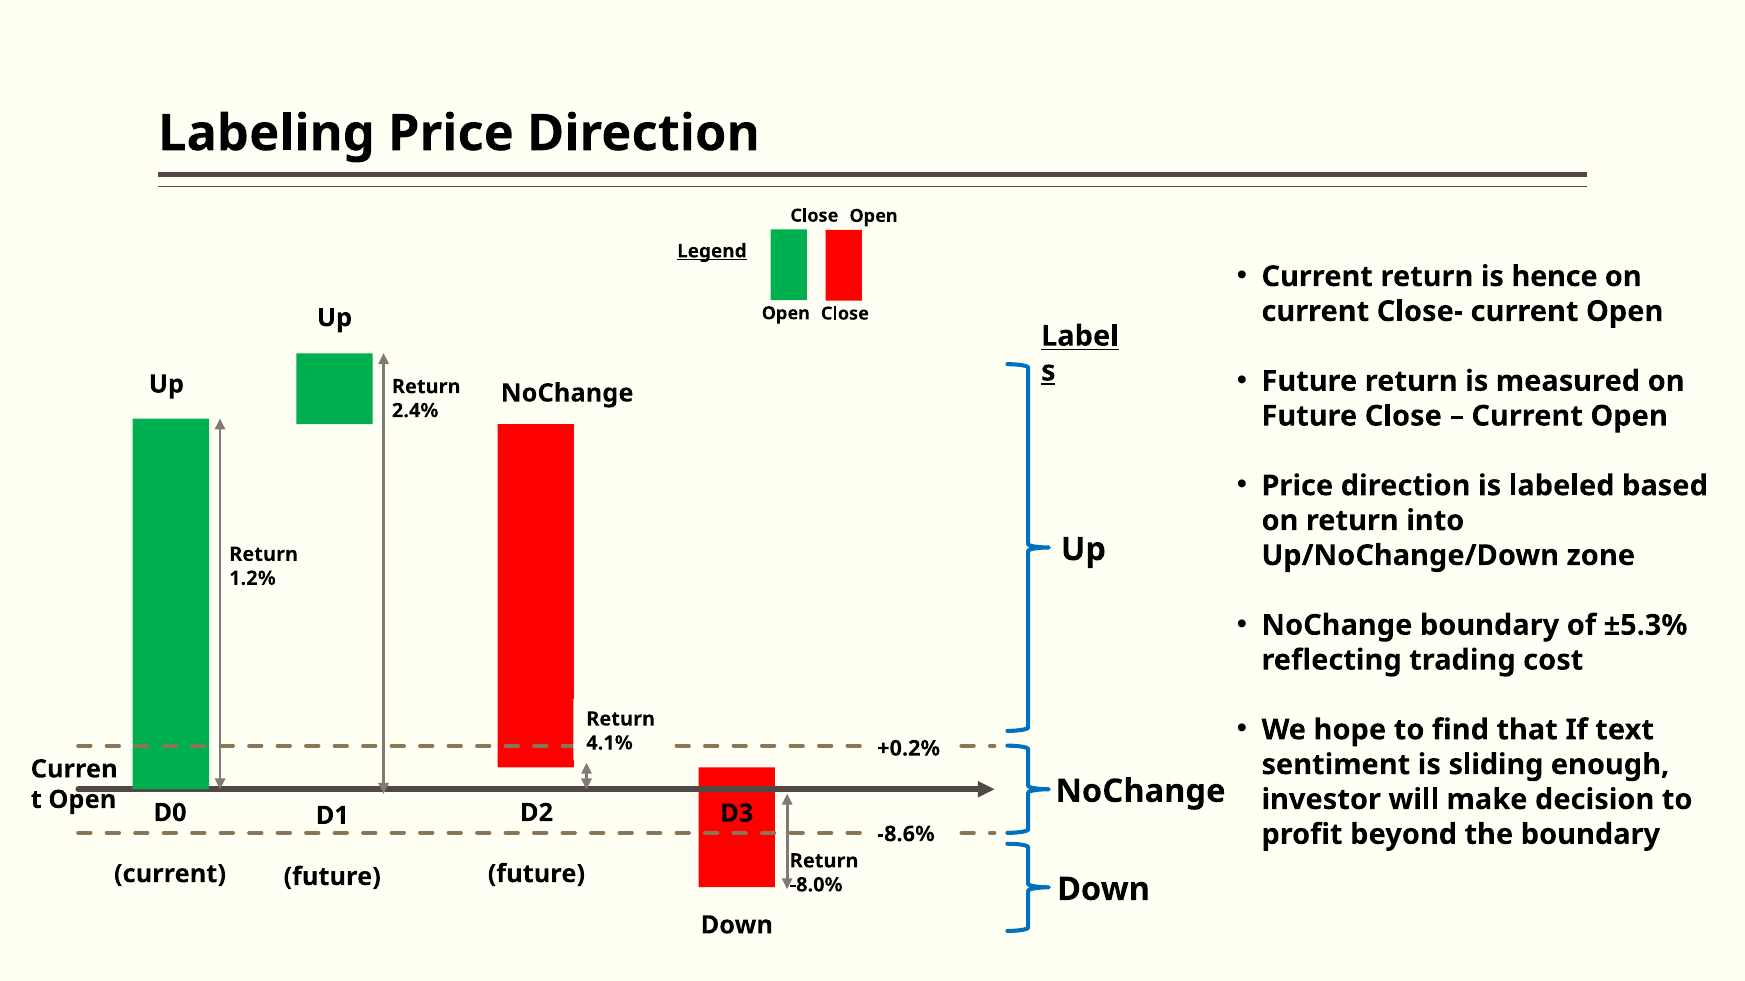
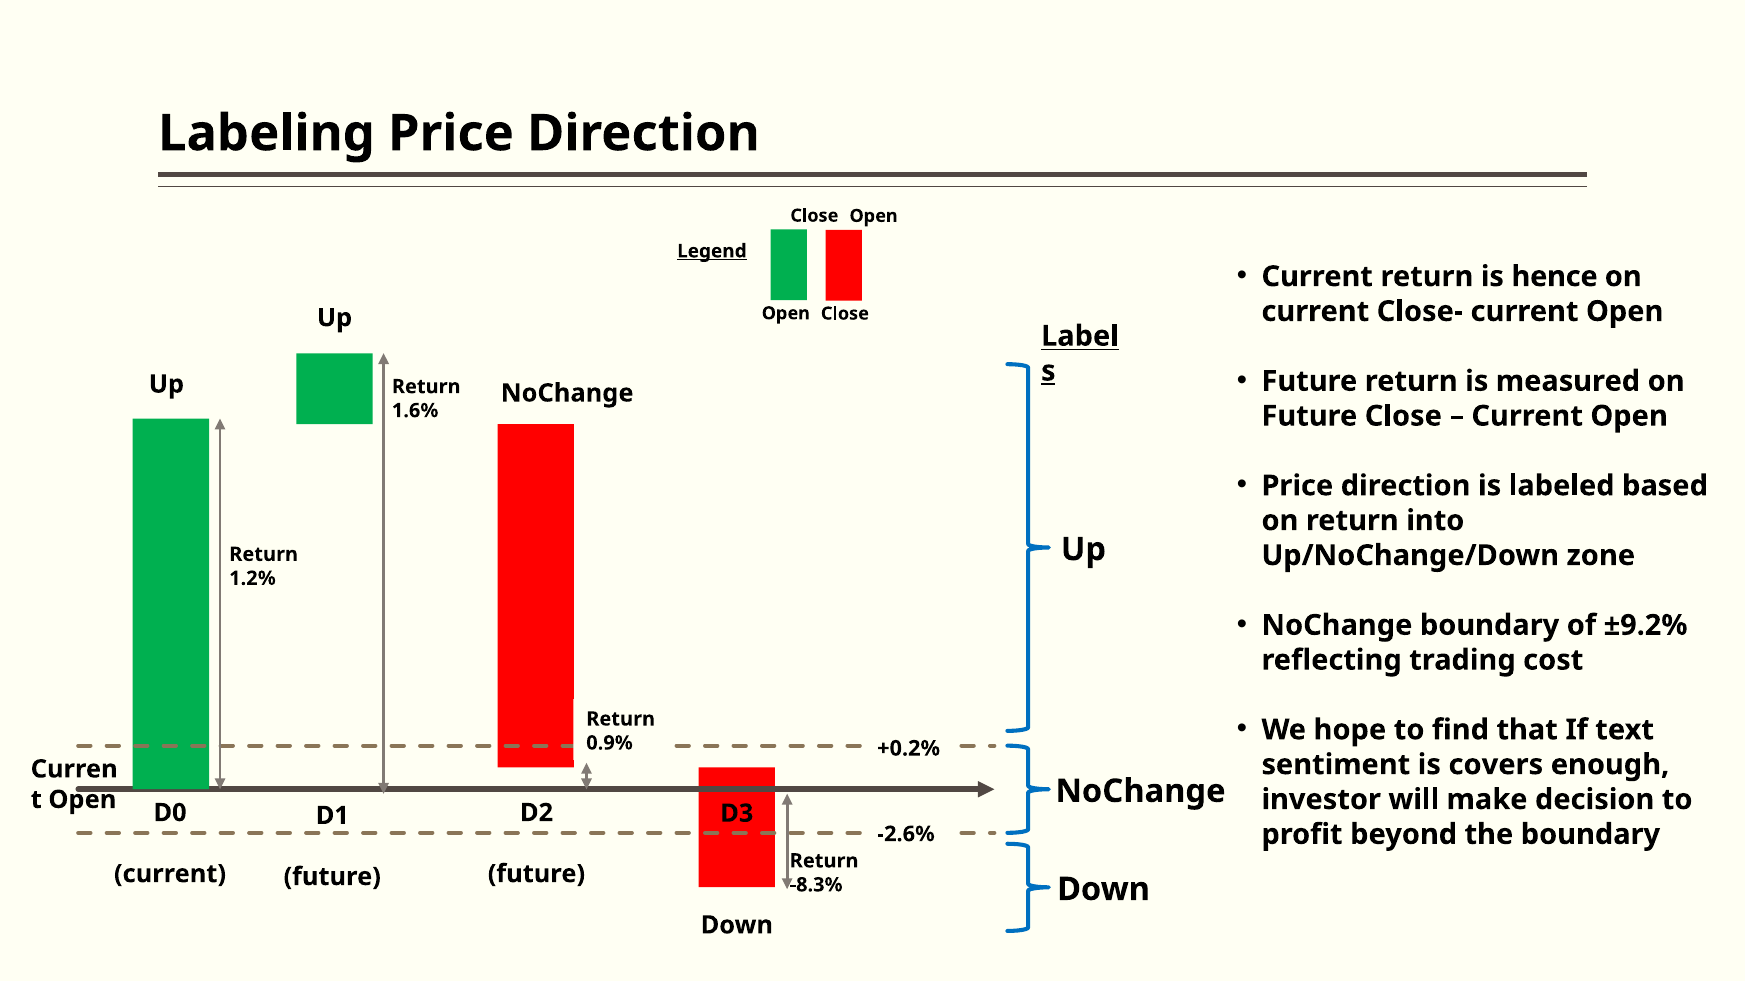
2.4%: 2.4% -> 1.6%
±5.3%: ±5.3% -> ±9.2%
4.1%: 4.1% -> 0.9%
sliding: sliding -> covers
-8.6%: -8.6% -> -2.6%
-8.0%: -8.0% -> -8.3%
